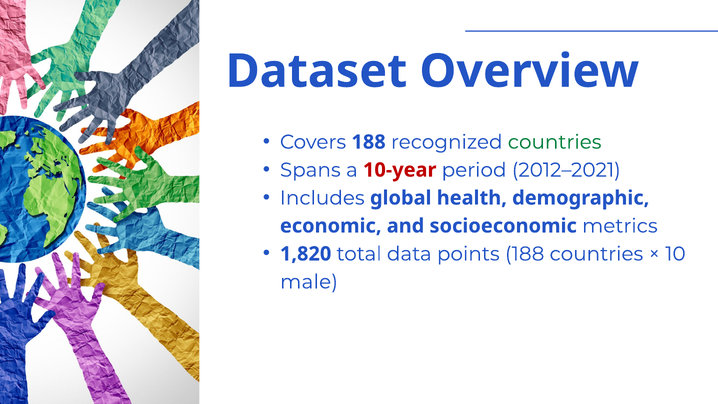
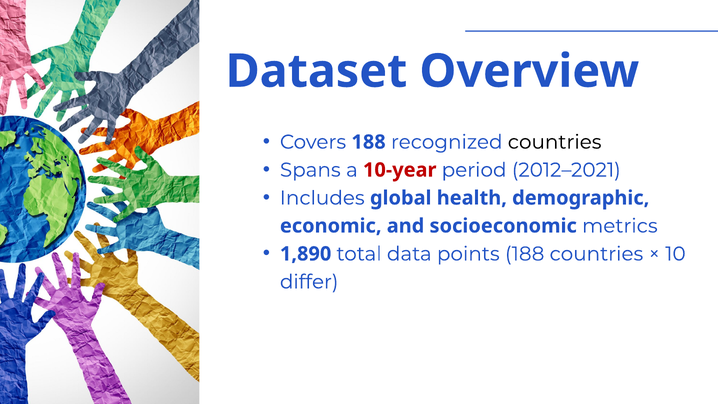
countries at (555, 142) colour: green -> black
1,820: 1,820 -> 1,890
male: male -> differ
